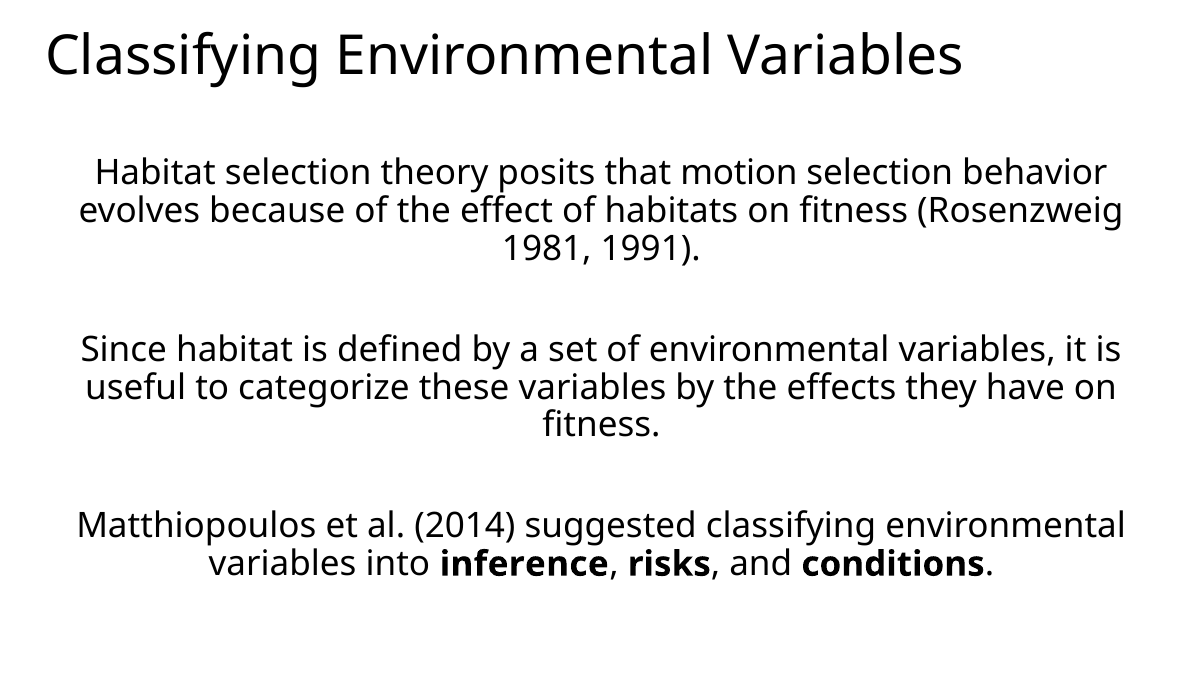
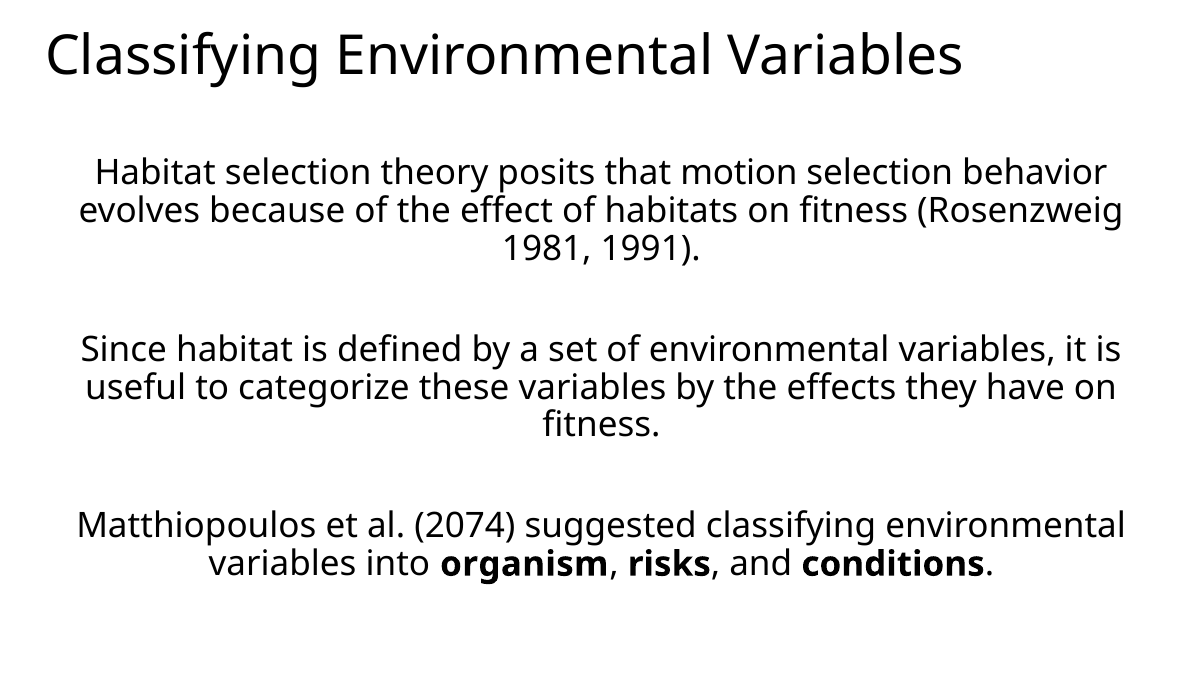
2014: 2014 -> 2074
inference: inference -> organism
